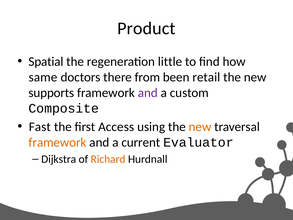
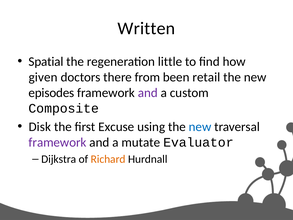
Product: Product -> Written
same: same -> given
supports: supports -> episodes
Fast: Fast -> Disk
Access: Access -> Excuse
new at (200, 127) colour: orange -> blue
framework at (58, 142) colour: orange -> purple
current: current -> mutate
